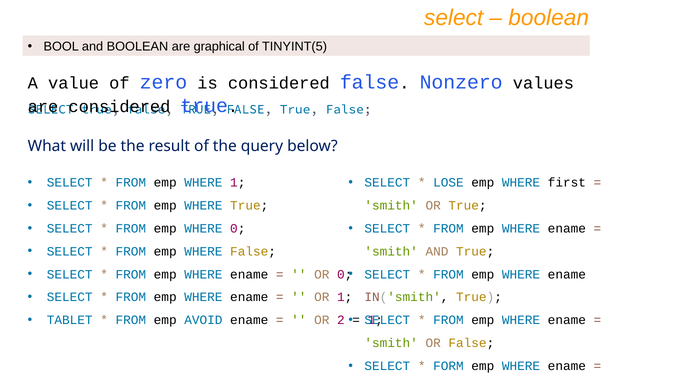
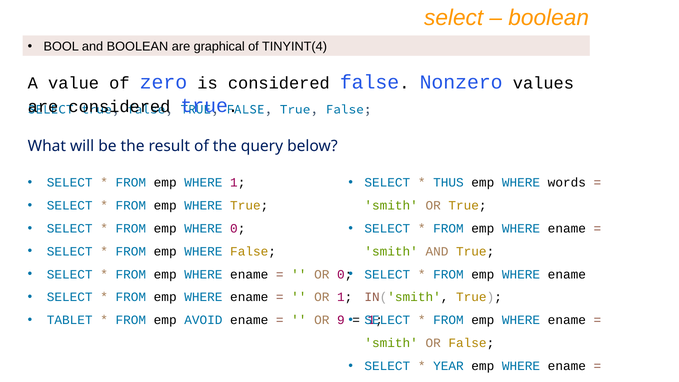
TINYINT(5: TINYINT(5 -> TINYINT(4
LOSE: LOSE -> THUS
first: first -> words
2: 2 -> 9
FORM: FORM -> YEAR
